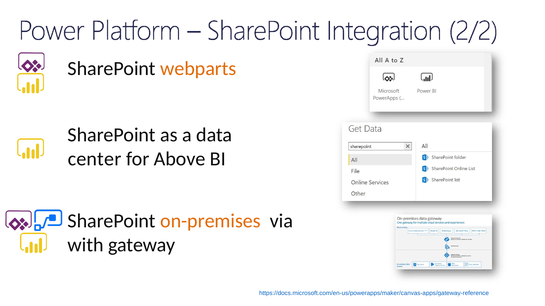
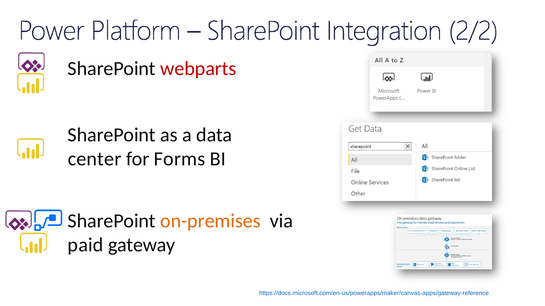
webparts colour: orange -> red
Above: Above -> Forms
with: with -> paid
